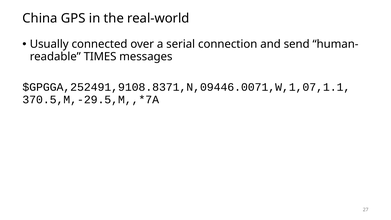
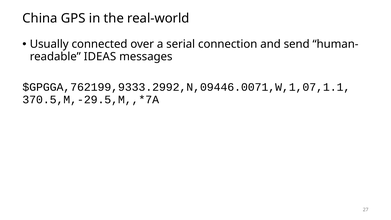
TIMES: TIMES -> IDEAS
$GPGGA,252491,9108.8371,N,09446.0071,W,1,07,1.1: $GPGGA,252491,9108.8371,N,09446.0071,W,1,07,1.1 -> $GPGGA,762199,9333.2992,N,09446.0071,W,1,07,1.1
